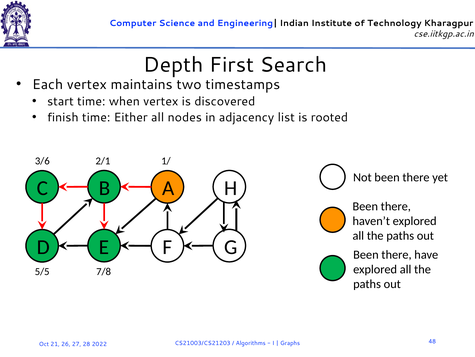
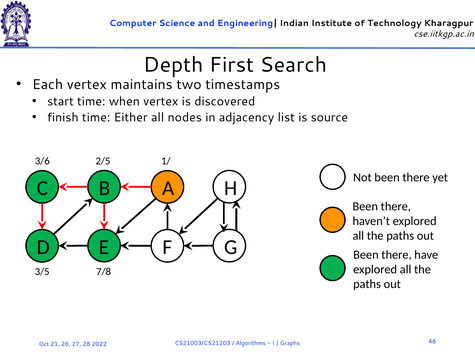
rooted: rooted -> source
2/1: 2/1 -> 2/5
5/5: 5/5 -> 3/5
